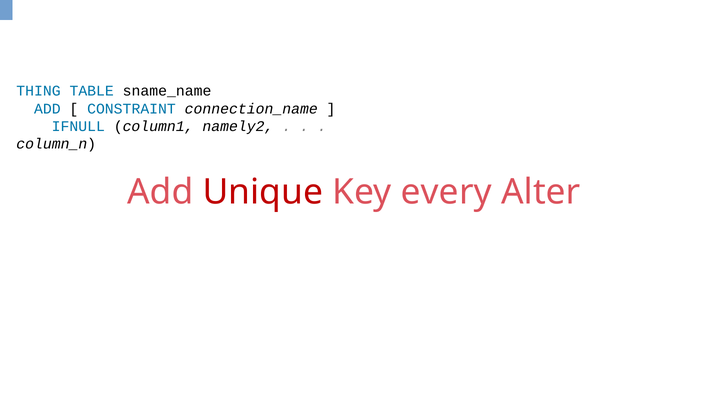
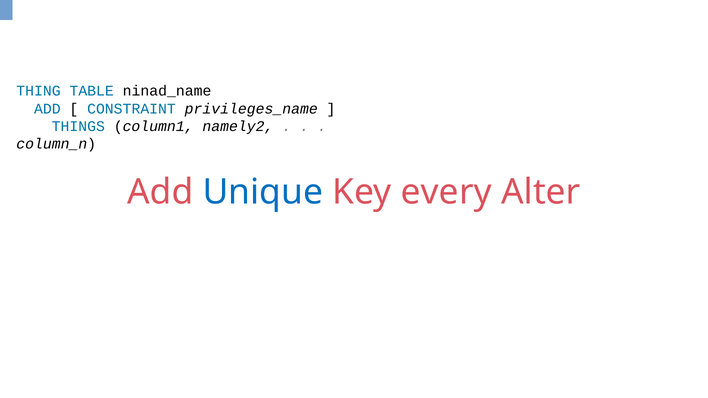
sname_name: sname_name -> ninad_name
connection_name: connection_name -> privileges_name
IFNULL: IFNULL -> THINGS
Unique colour: red -> blue
